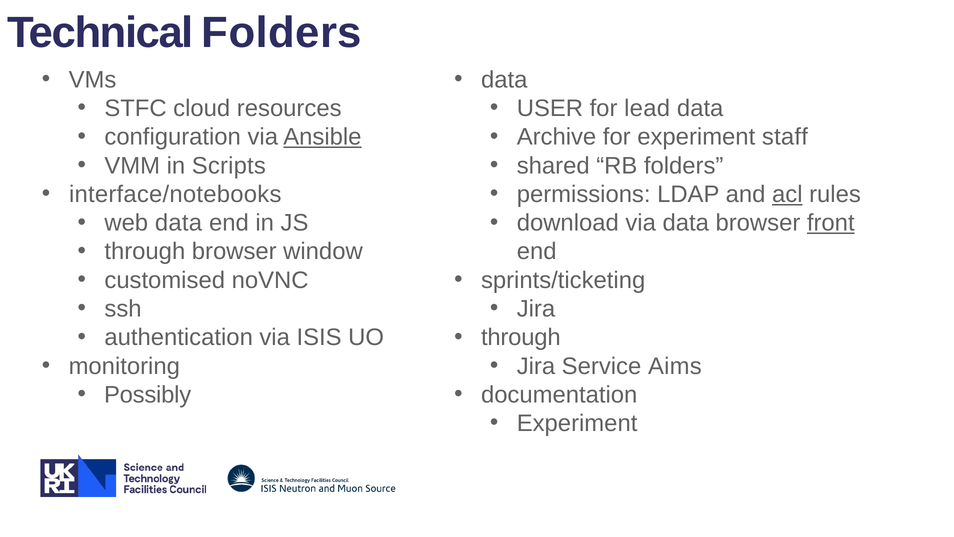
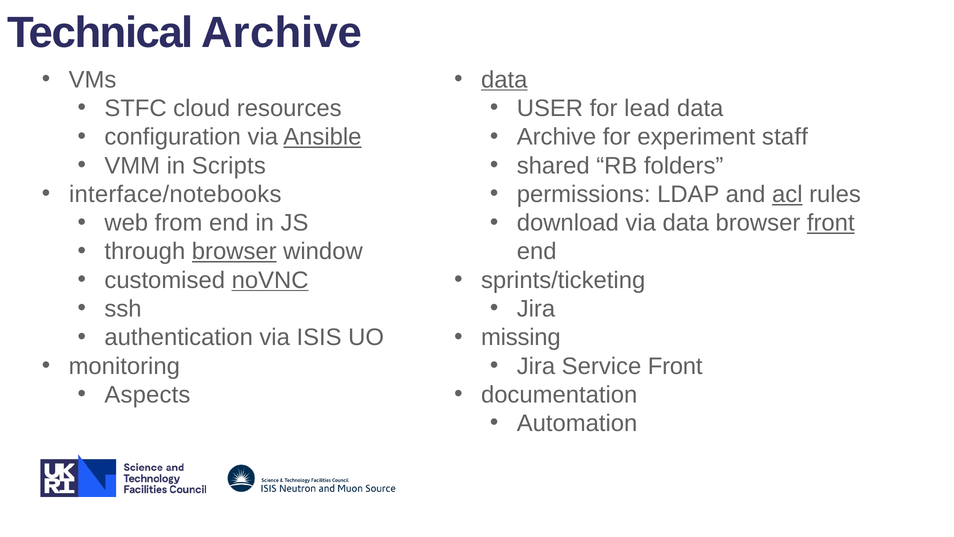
Technical Folders: Folders -> Archive
data at (504, 80) underline: none -> present
web data: data -> from
browser at (234, 251) underline: none -> present
noVNC underline: none -> present
through at (521, 337): through -> missing
Service Aims: Aims -> Front
Possibly: Possibly -> Aspects
Experiment at (577, 423): Experiment -> Automation
